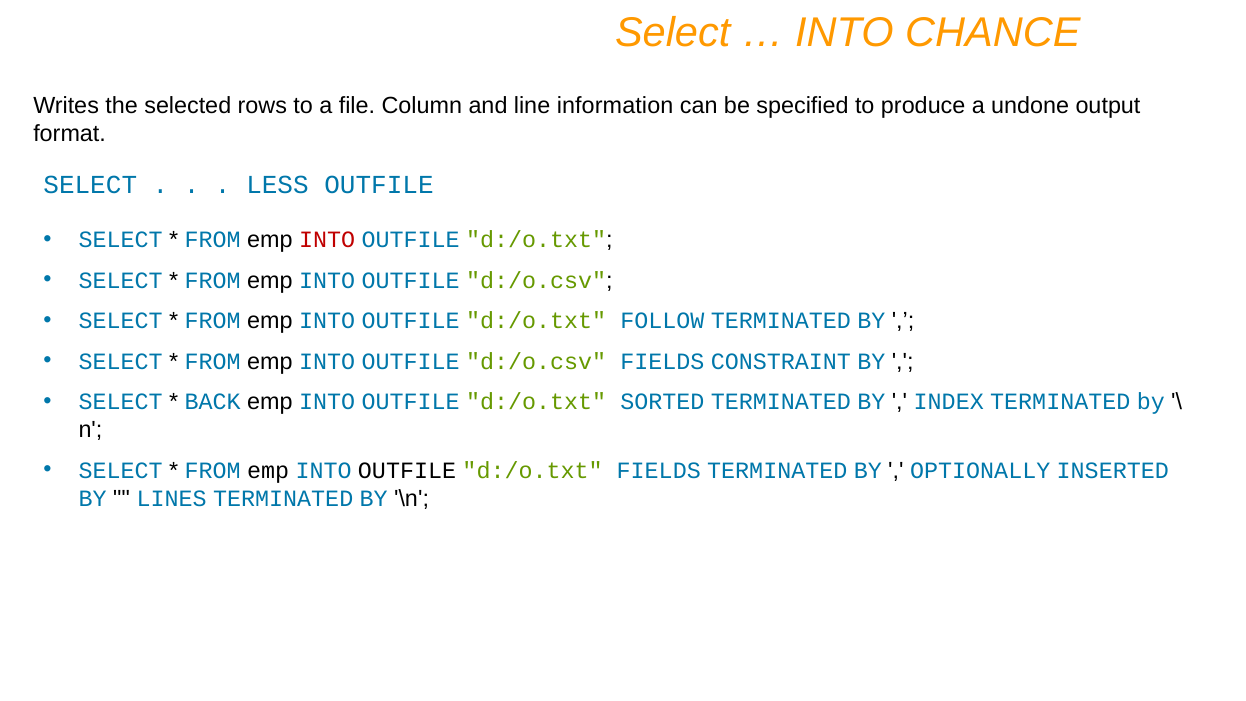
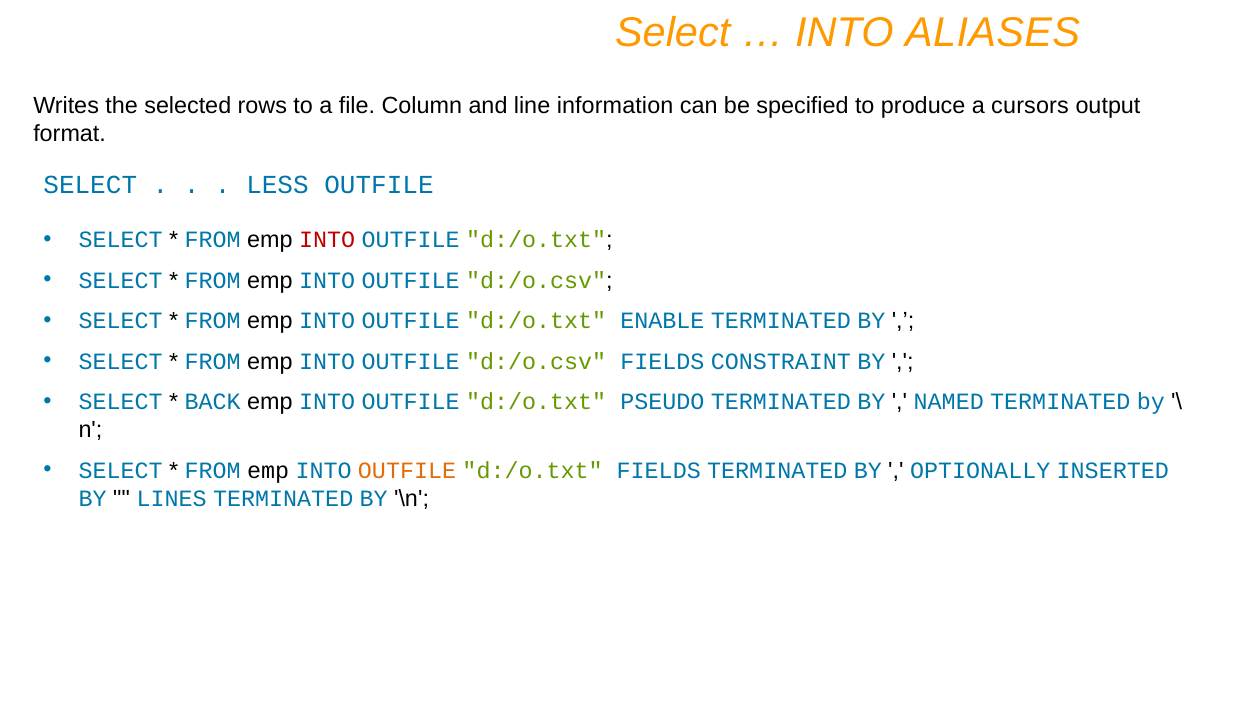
CHANCE: CHANCE -> ALIASES
undone: undone -> cursors
FOLLOW: FOLLOW -> ENABLE
SORTED: SORTED -> PSEUDO
INDEX: INDEX -> NAMED
OUTFILE at (407, 470) colour: black -> orange
